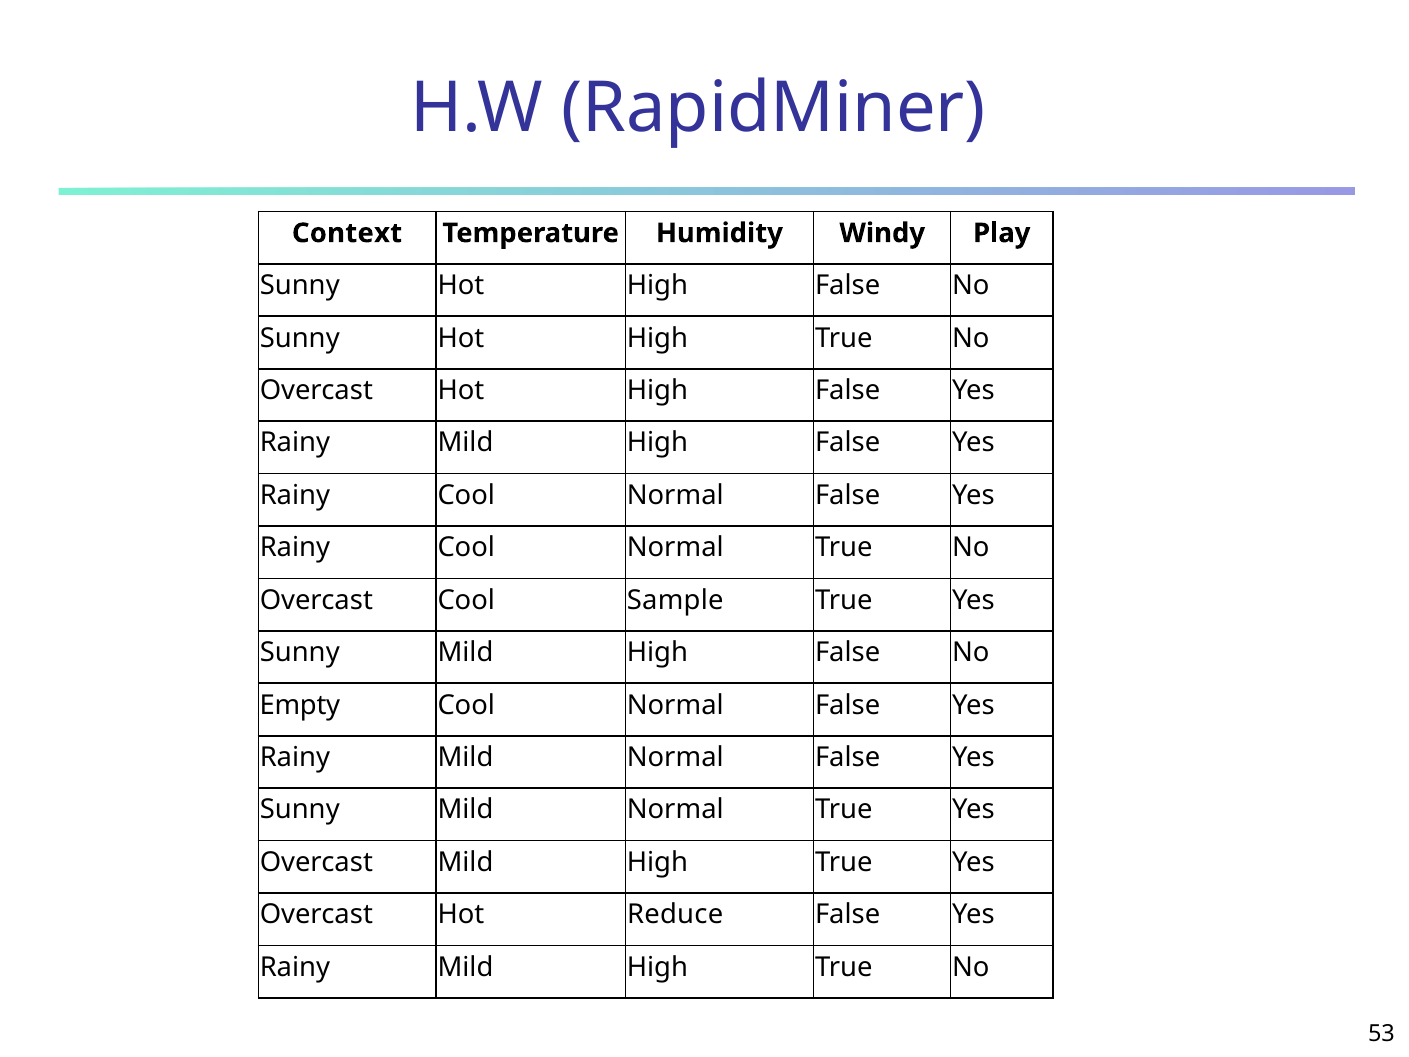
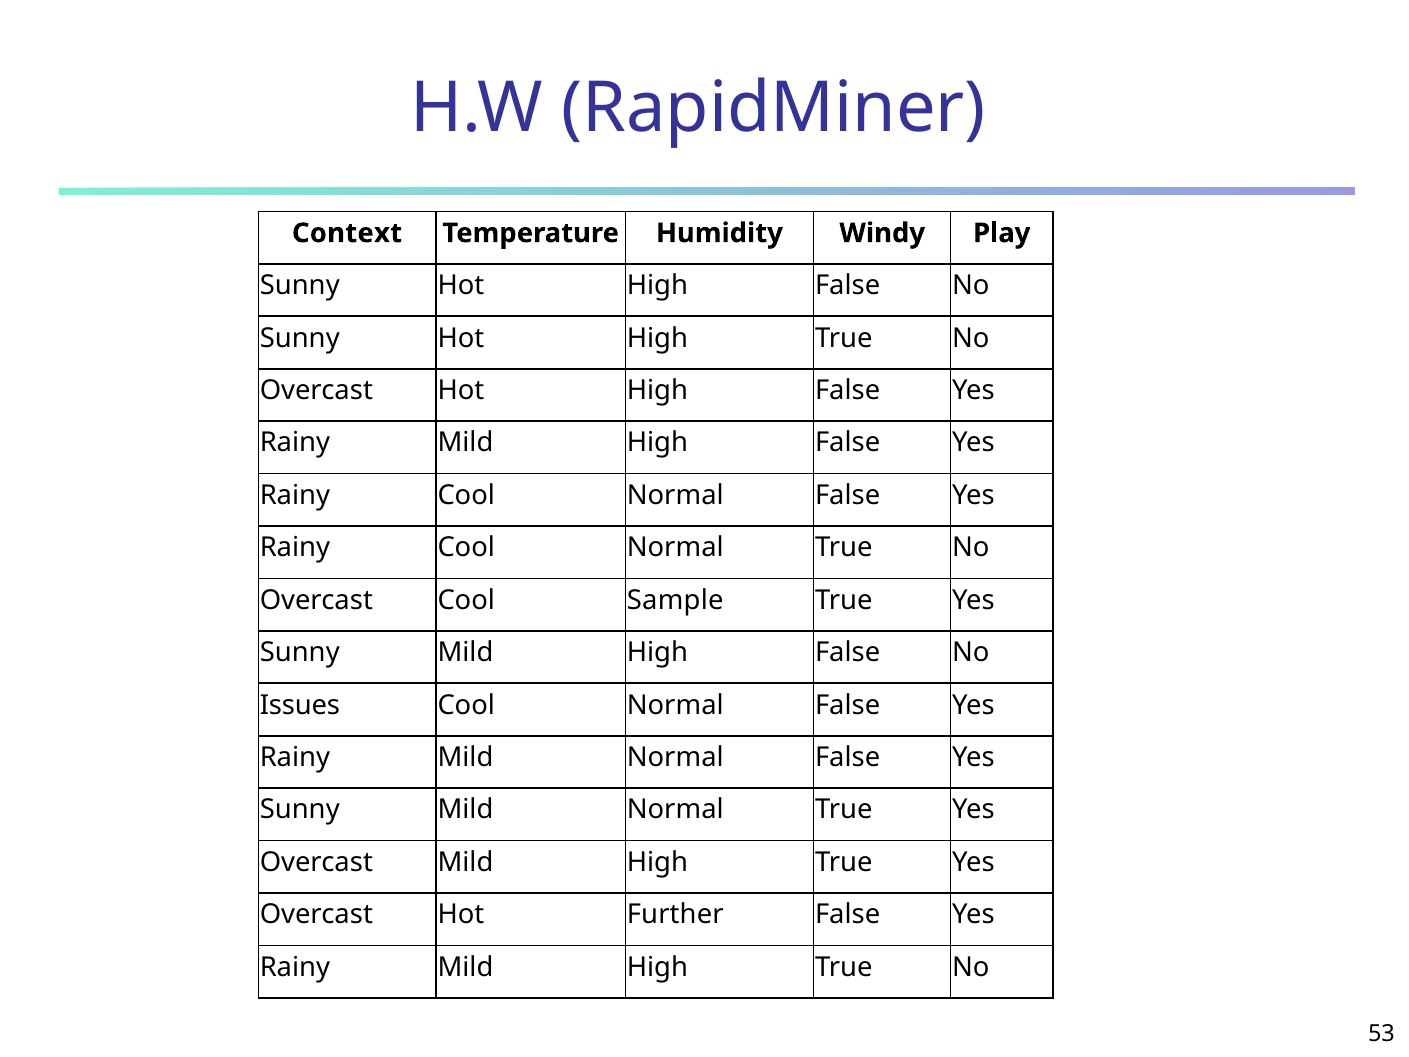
Empty: Empty -> Issues
Reduce: Reduce -> Further
